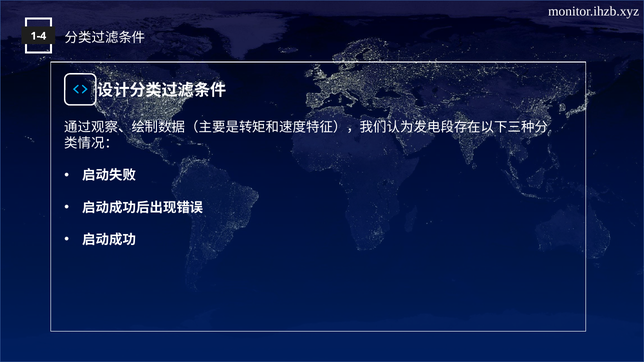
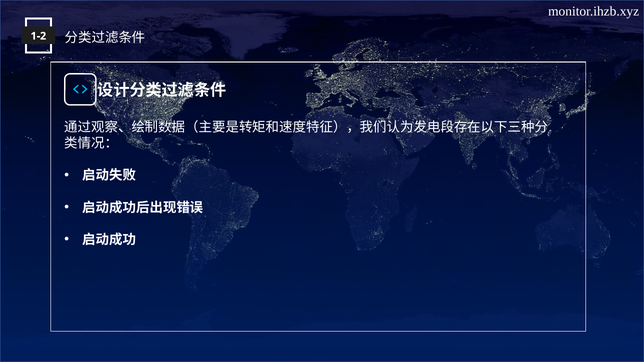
1-4: 1-4 -> 1-2
